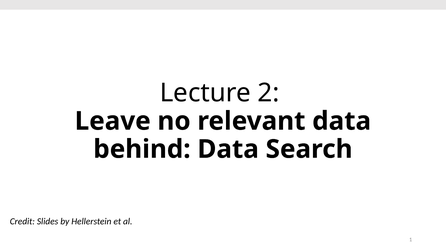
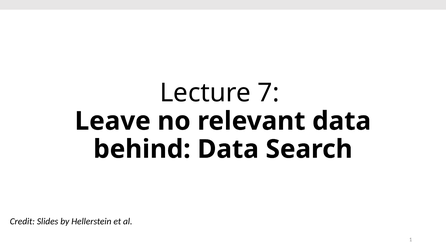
2: 2 -> 7
